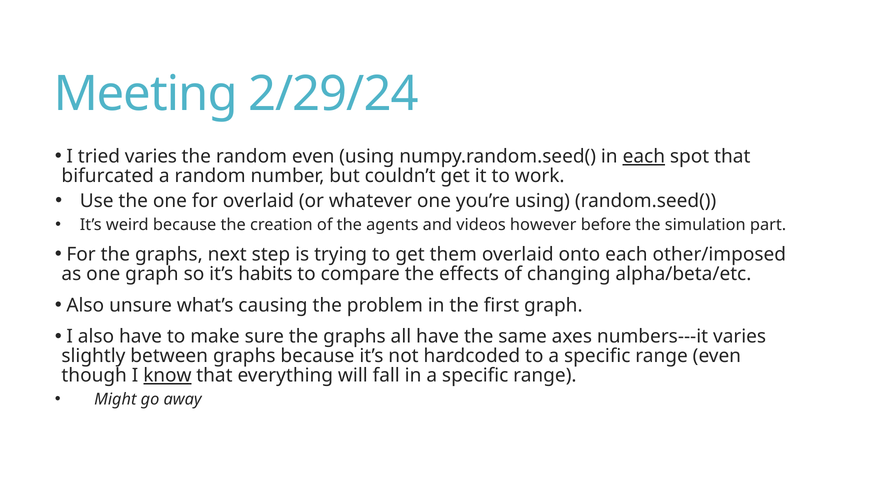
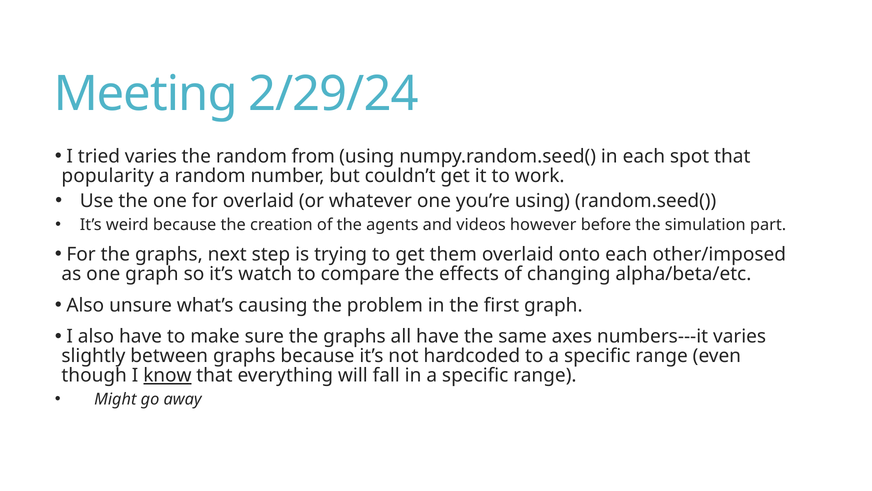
random even: even -> from
each at (644, 156) underline: present -> none
bifurcated: bifurcated -> popularity
habits: habits -> watch
